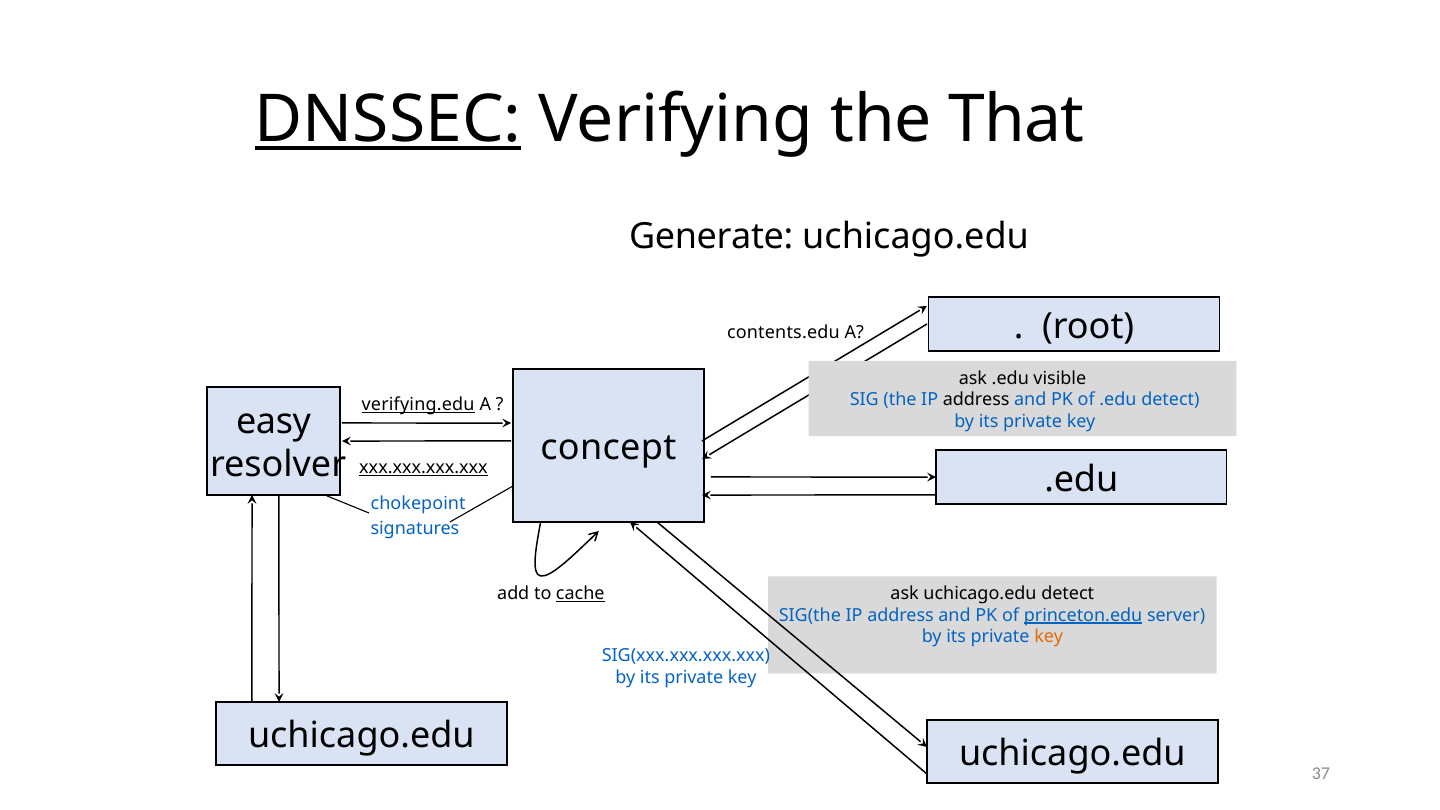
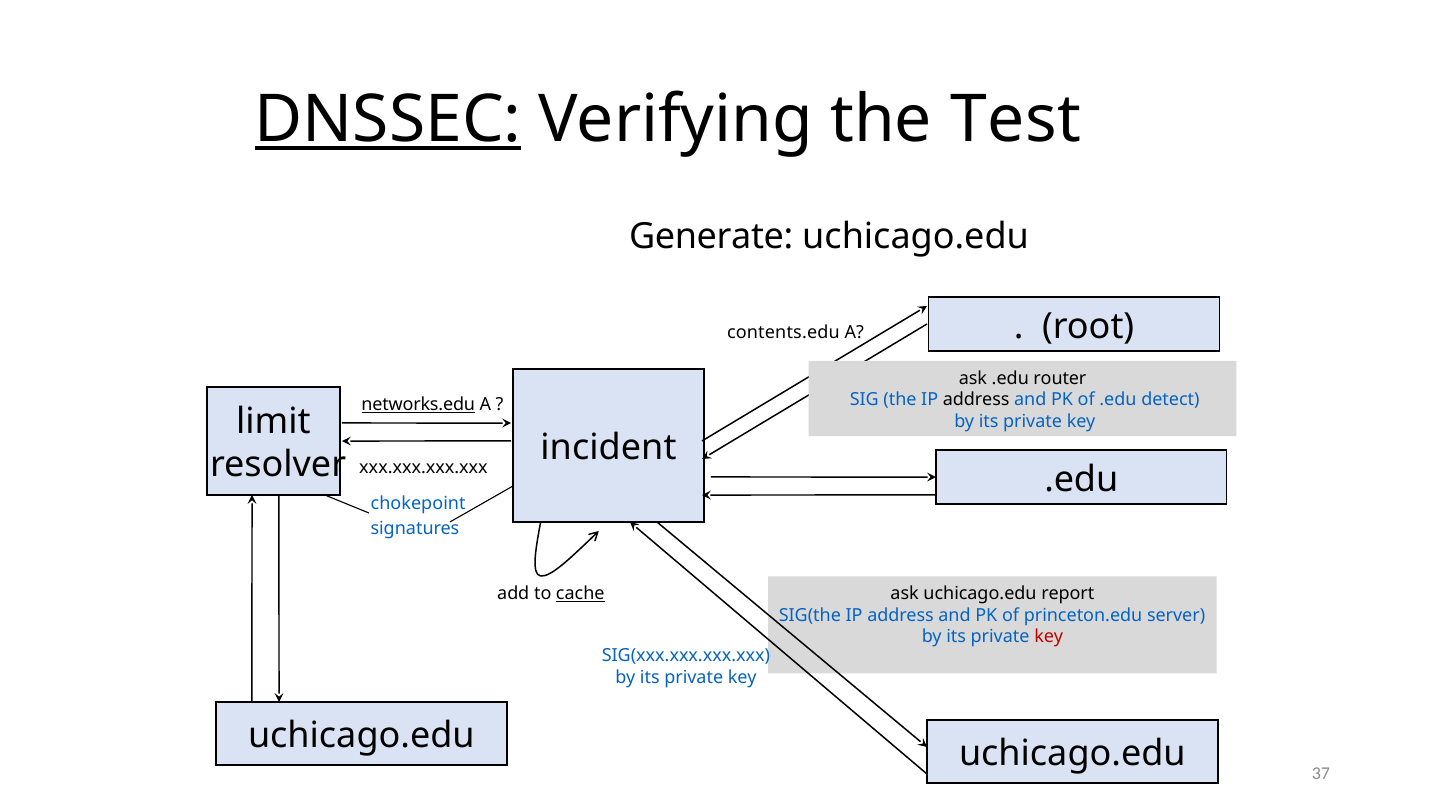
That: That -> Test
visible: visible -> router
verifying.edu: verifying.edu -> networks.edu
easy: easy -> limit
concept: concept -> incident
xxx.xxx.xxx.xxx underline: present -> none
uchicago.edu detect: detect -> report
princeton.edu underline: present -> none
key at (1049, 637) colour: orange -> red
